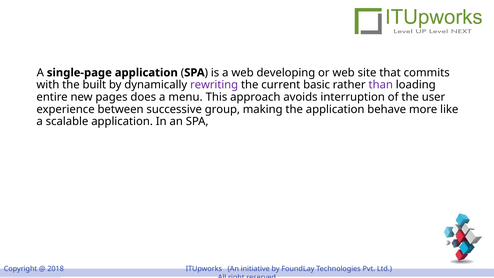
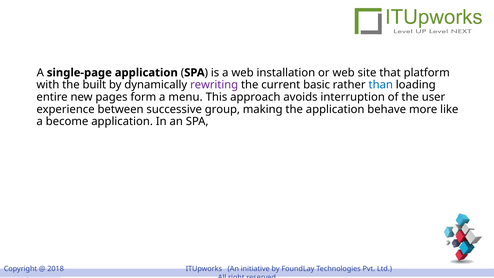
developing: developing -> installation
commits: commits -> platform
than colour: purple -> blue
does: does -> form
scalable: scalable -> become
